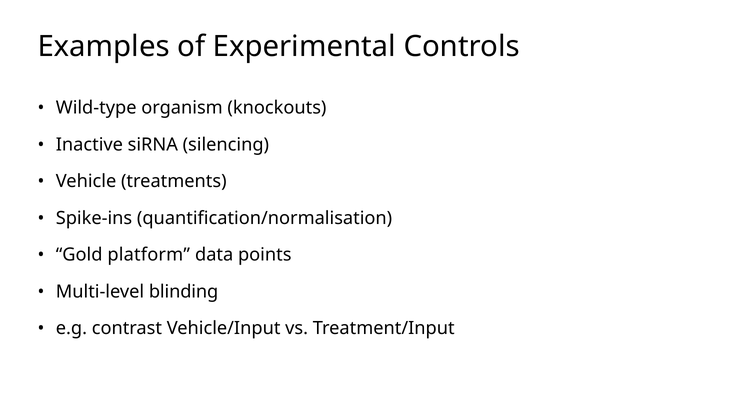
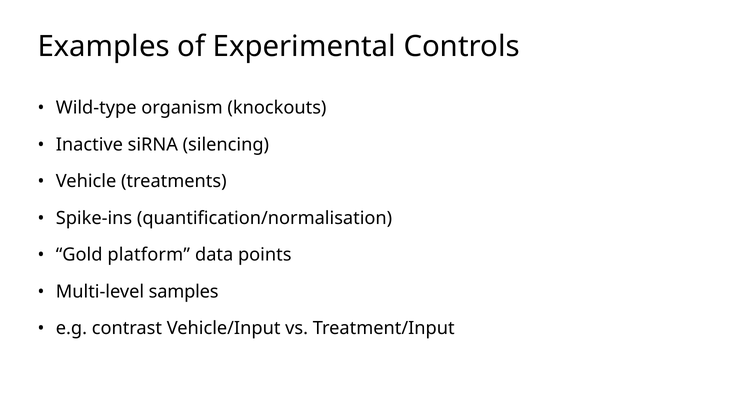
blinding: blinding -> samples
